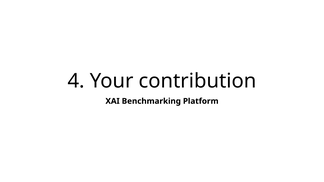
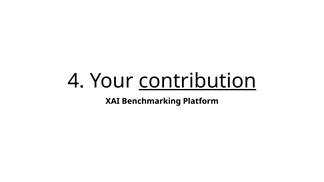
contribution underline: none -> present
